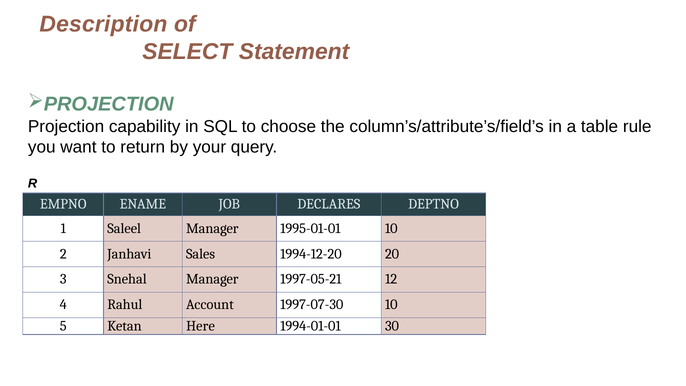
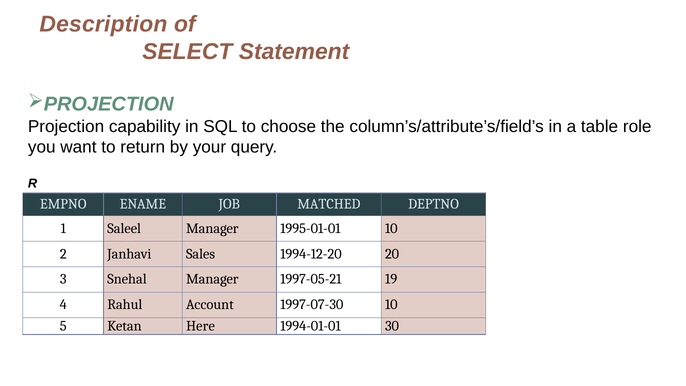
rule: rule -> role
DECLARES: DECLARES -> MATCHED
12: 12 -> 19
